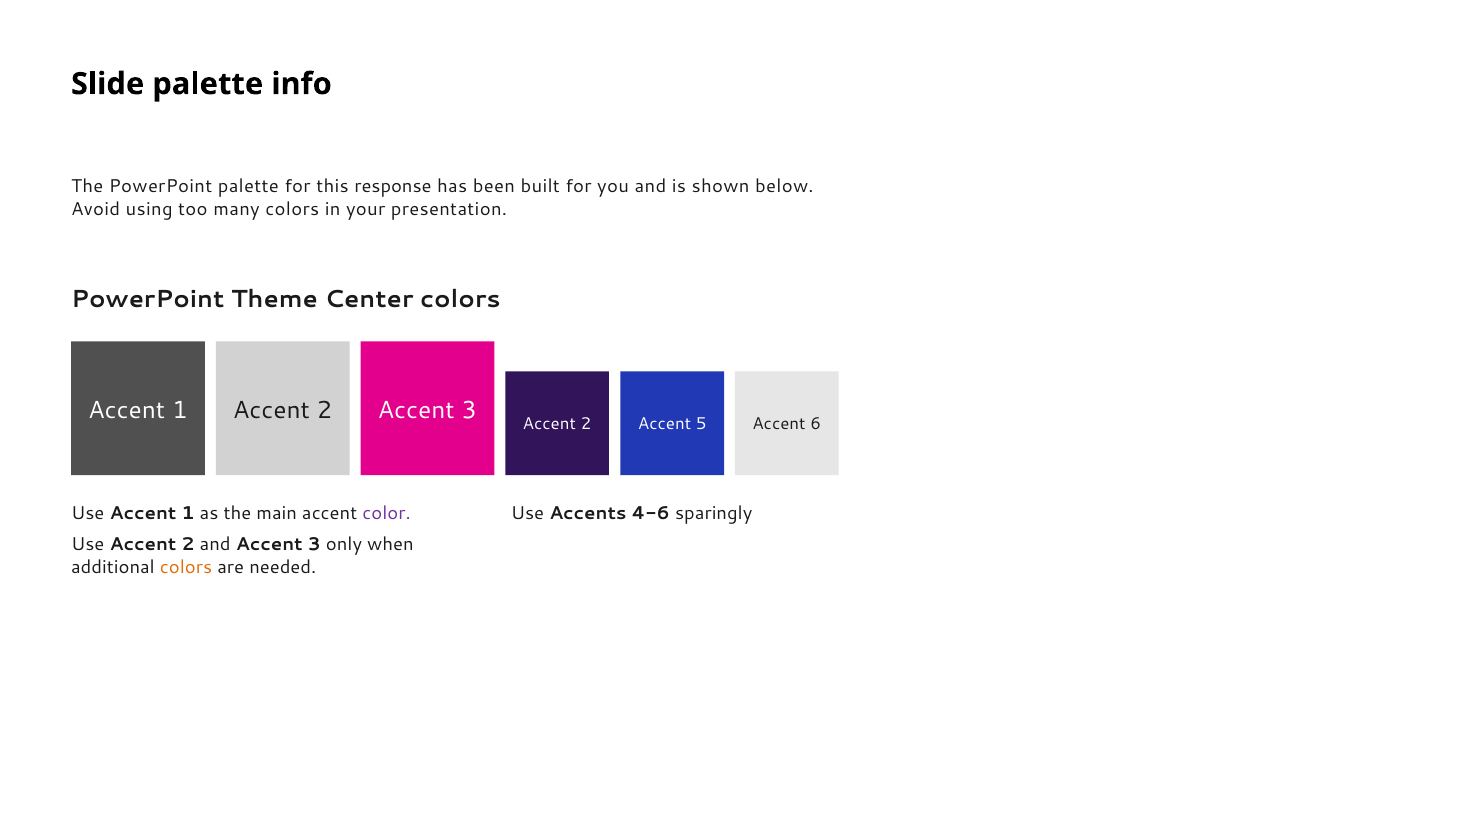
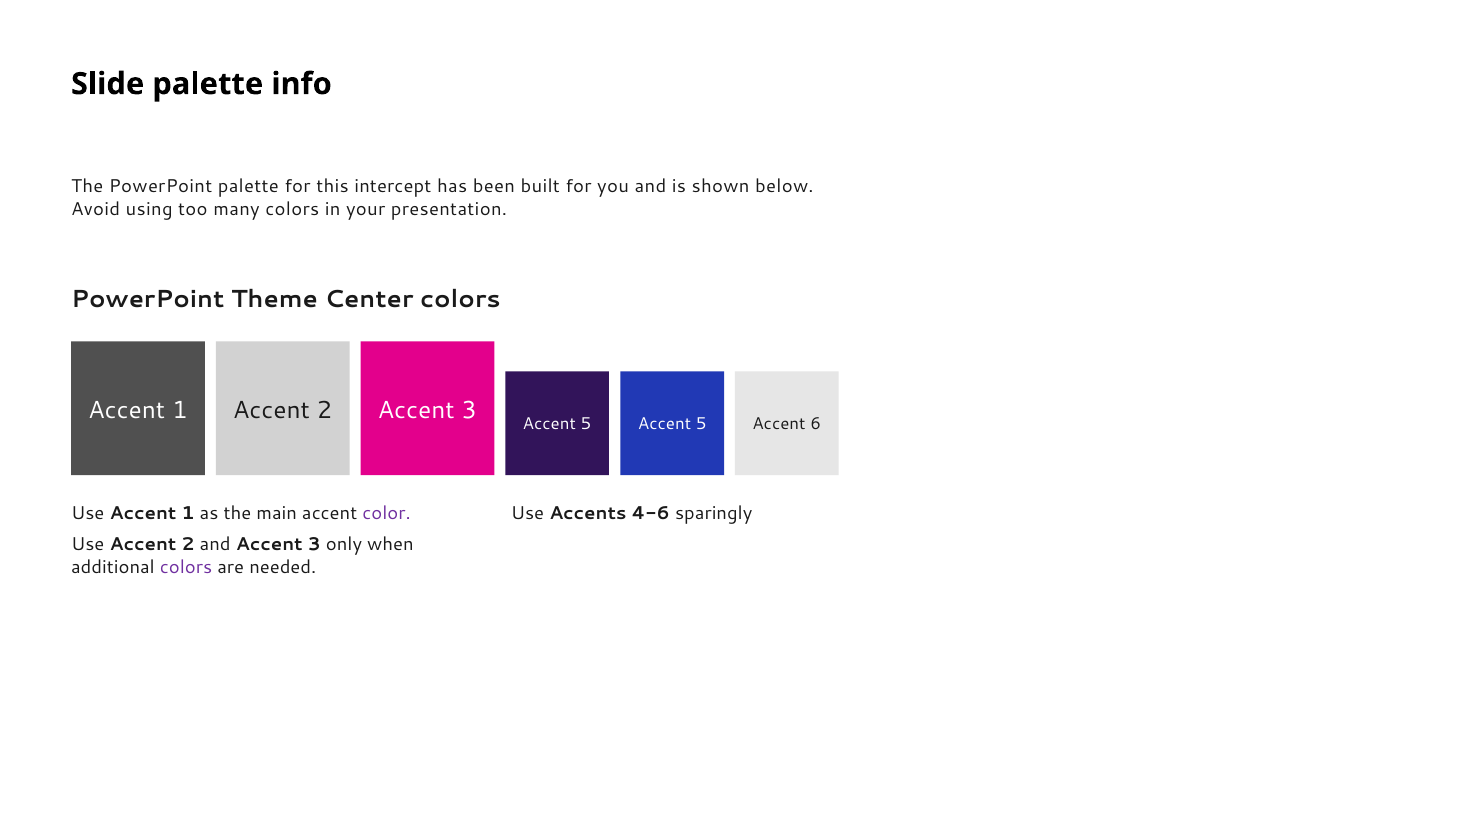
response: response -> intercept
2 at (586, 424): 2 -> 5
colors at (186, 567) colour: orange -> purple
